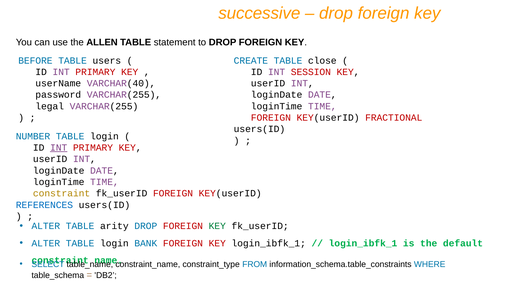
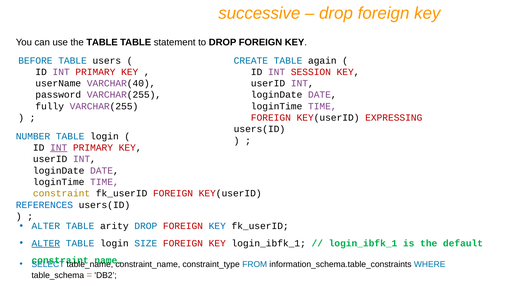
the ALLEN: ALLEN -> TABLE
close: close -> again
legal: legal -> fully
FRACTIONAL: FRACTIONAL -> EXPRESSING
KEY at (217, 226) colour: green -> blue
ALTER at (46, 243) underline: none -> present
BANK: BANK -> SIZE
